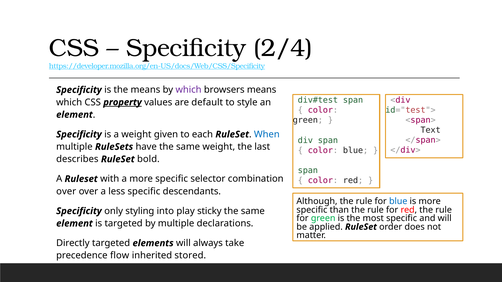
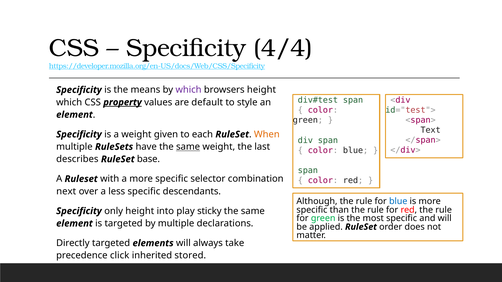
2/4: 2/4 -> 4/4
browsers means: means -> height
When colour: blue -> orange
same at (188, 147) underline: none -> present
bold: bold -> base
over at (66, 192): over -> next
only styling: styling -> height
flow: flow -> click
